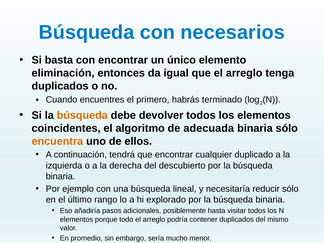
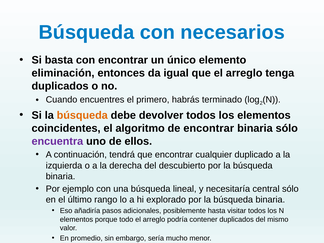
de adecuada: adecuada -> encontrar
encuentra colour: orange -> purple
reducir: reducir -> central
